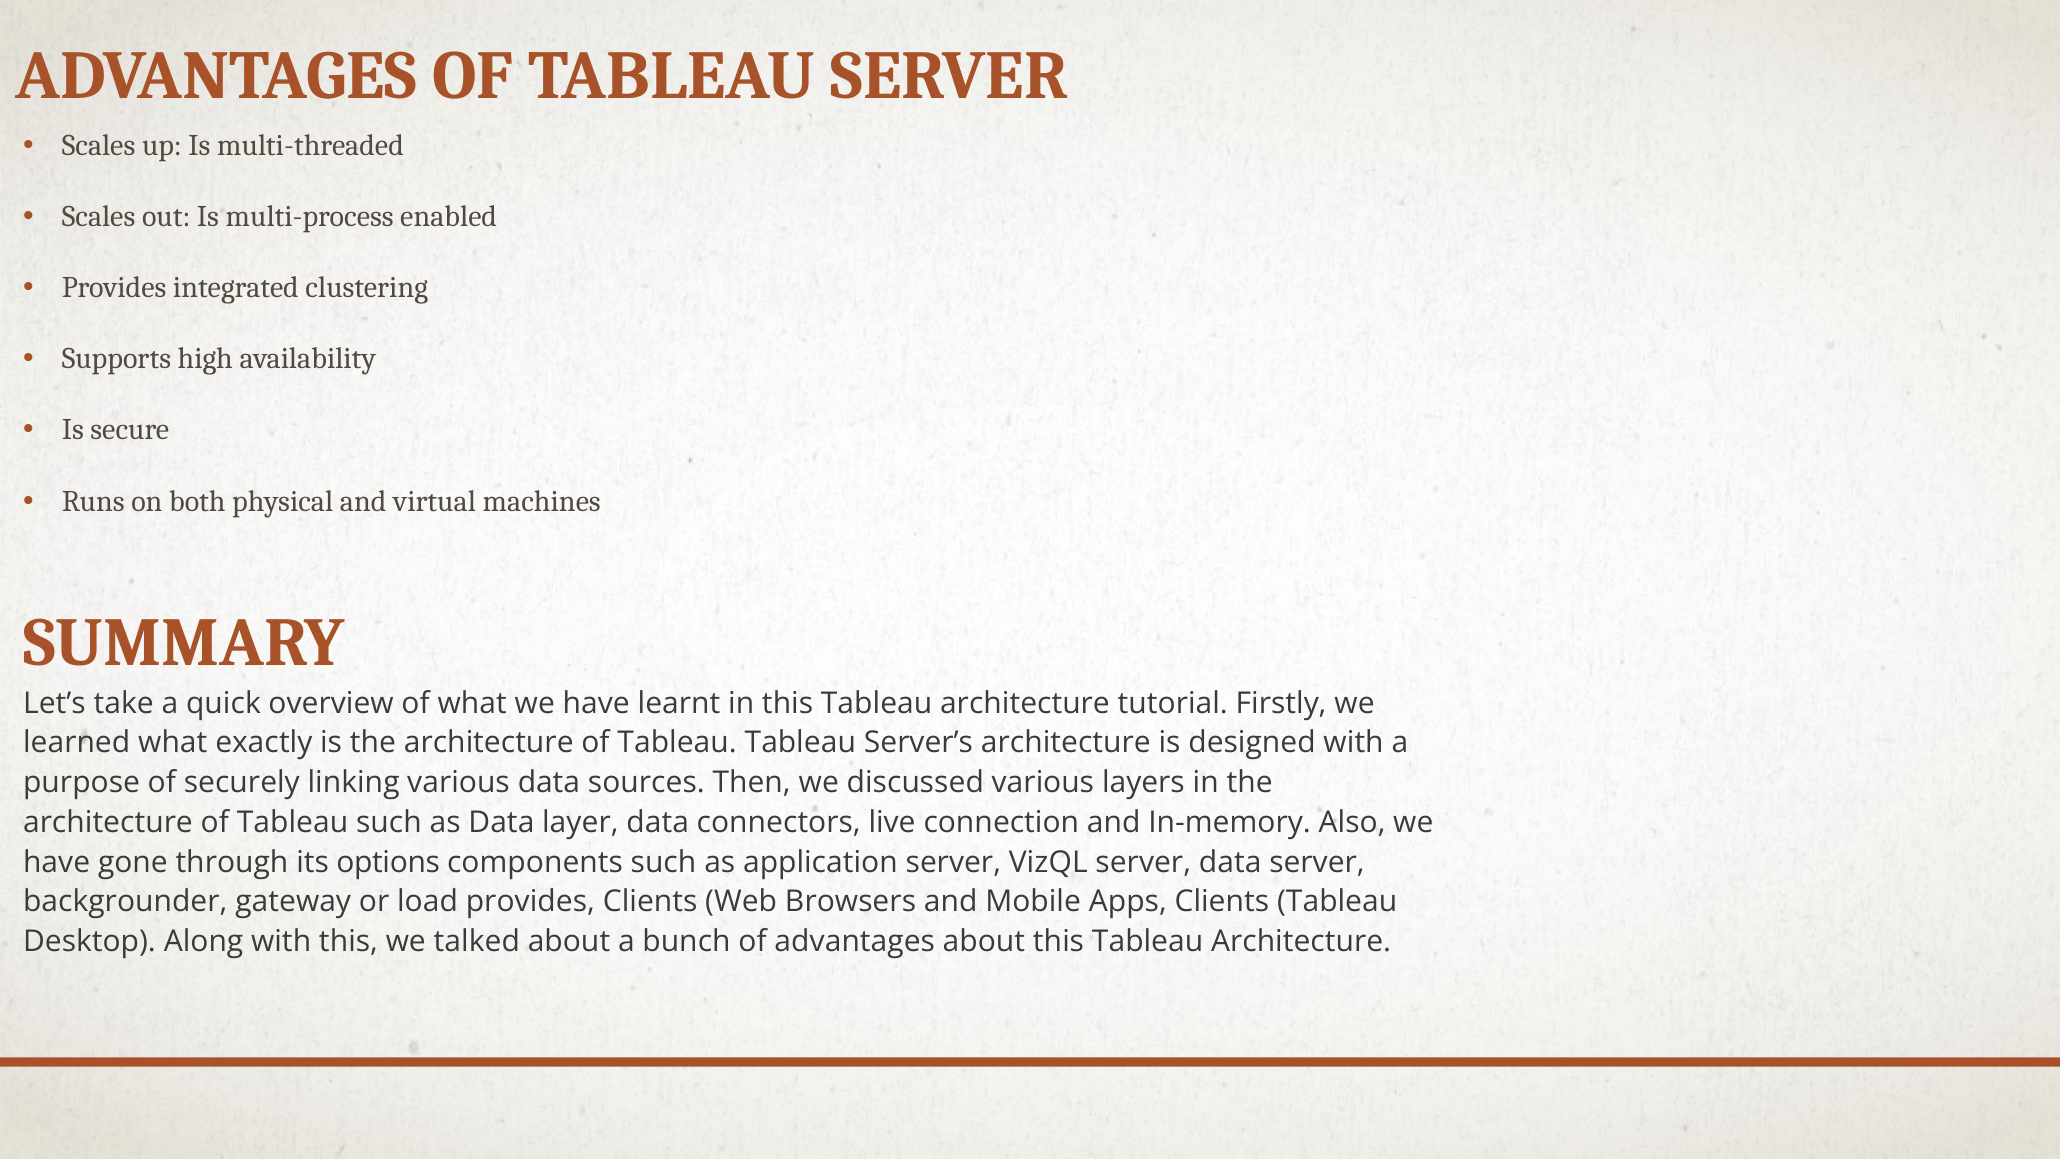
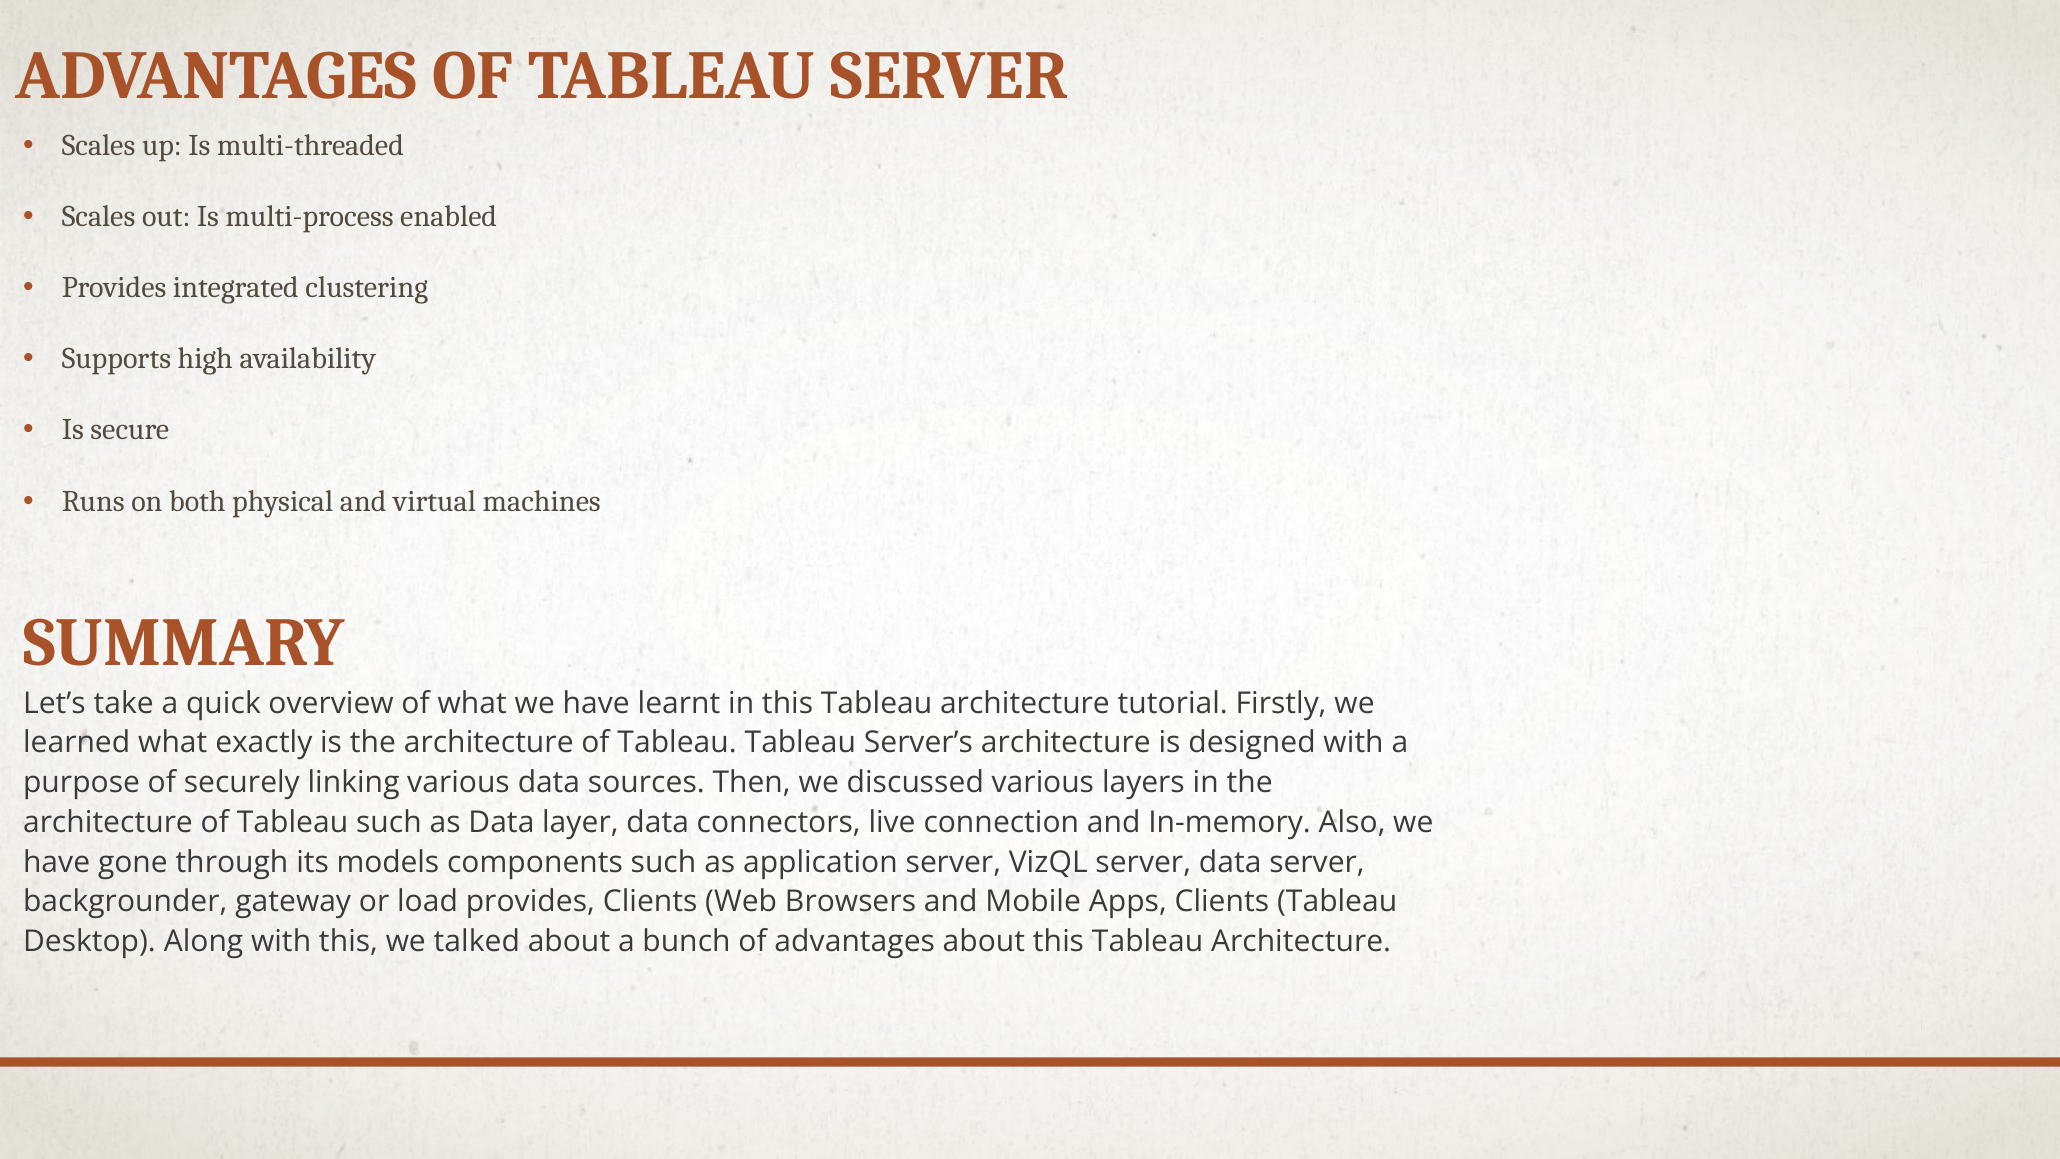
options: options -> models
